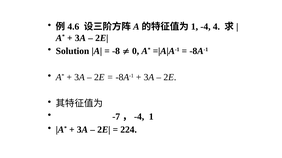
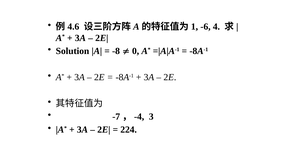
-4 at (205, 27): -4 -> -6
1 at (151, 117): 1 -> 3
